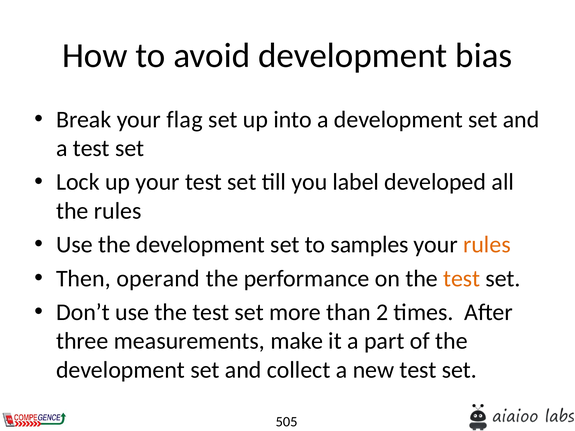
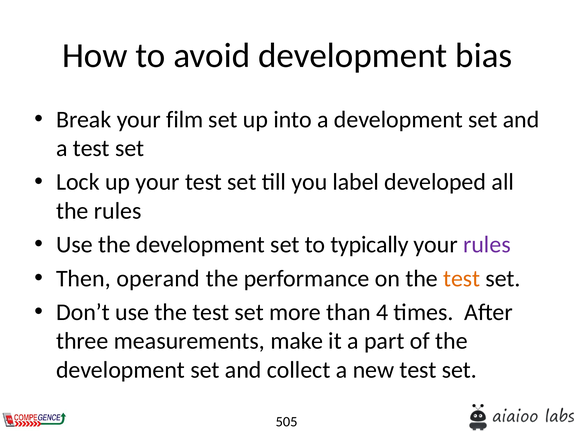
flag: flag -> film
samples: samples -> typically
rules at (487, 245) colour: orange -> purple
2: 2 -> 4
